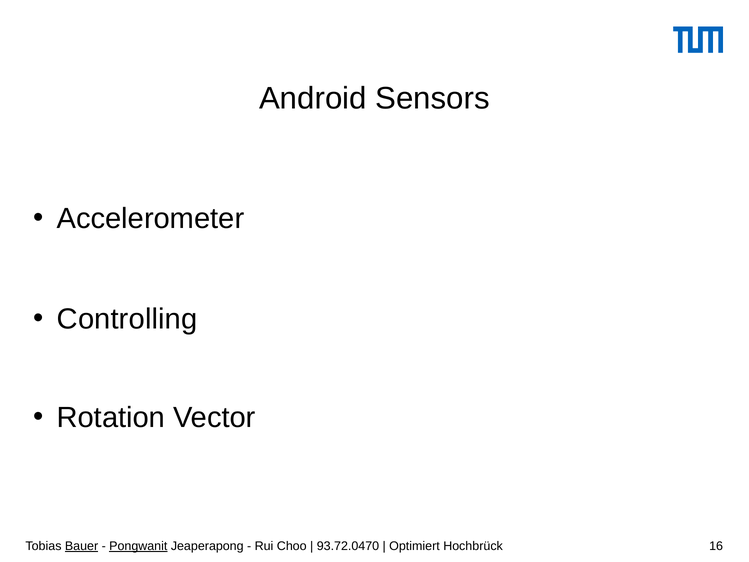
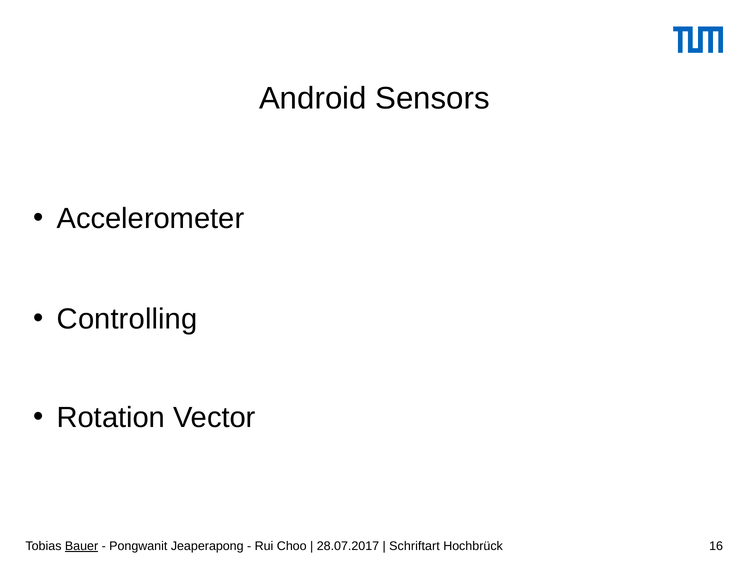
Pongwanit underline: present -> none
93.72.0470: 93.72.0470 -> 28.07.2017
Optimiert: Optimiert -> Schriftart
